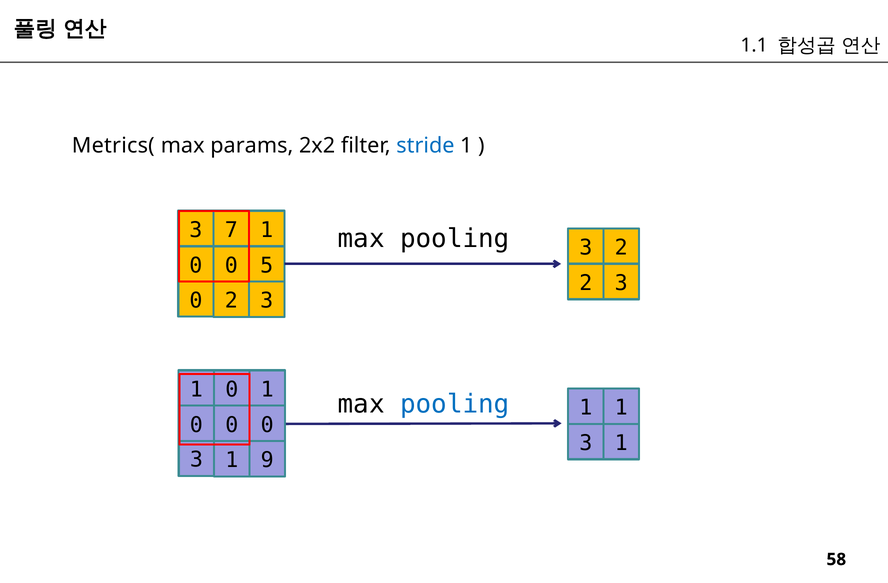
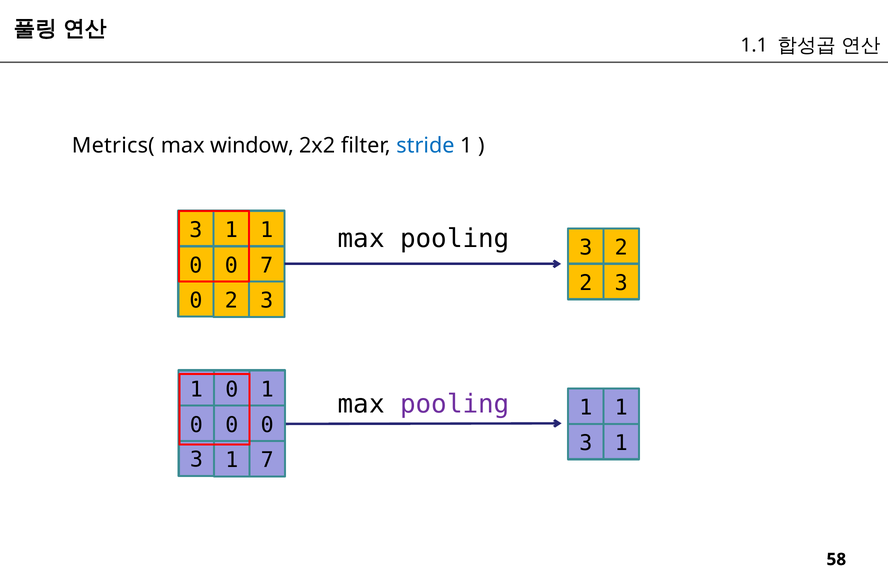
params: params -> window
7 at (231, 230): 7 -> 1
0 5: 5 -> 7
pooling at (455, 404) colour: blue -> purple
1 9: 9 -> 7
